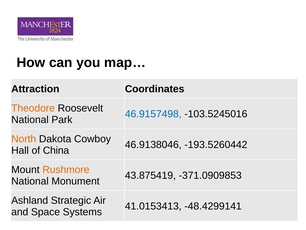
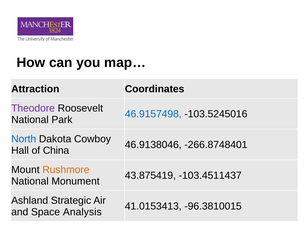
Theodore colour: orange -> purple
North colour: orange -> blue
-193.5260442: -193.5260442 -> -266.8748401
-371.0909853: -371.0909853 -> -103.4511437
-48.4299141: -48.4299141 -> -96.3810015
Systems: Systems -> Analysis
